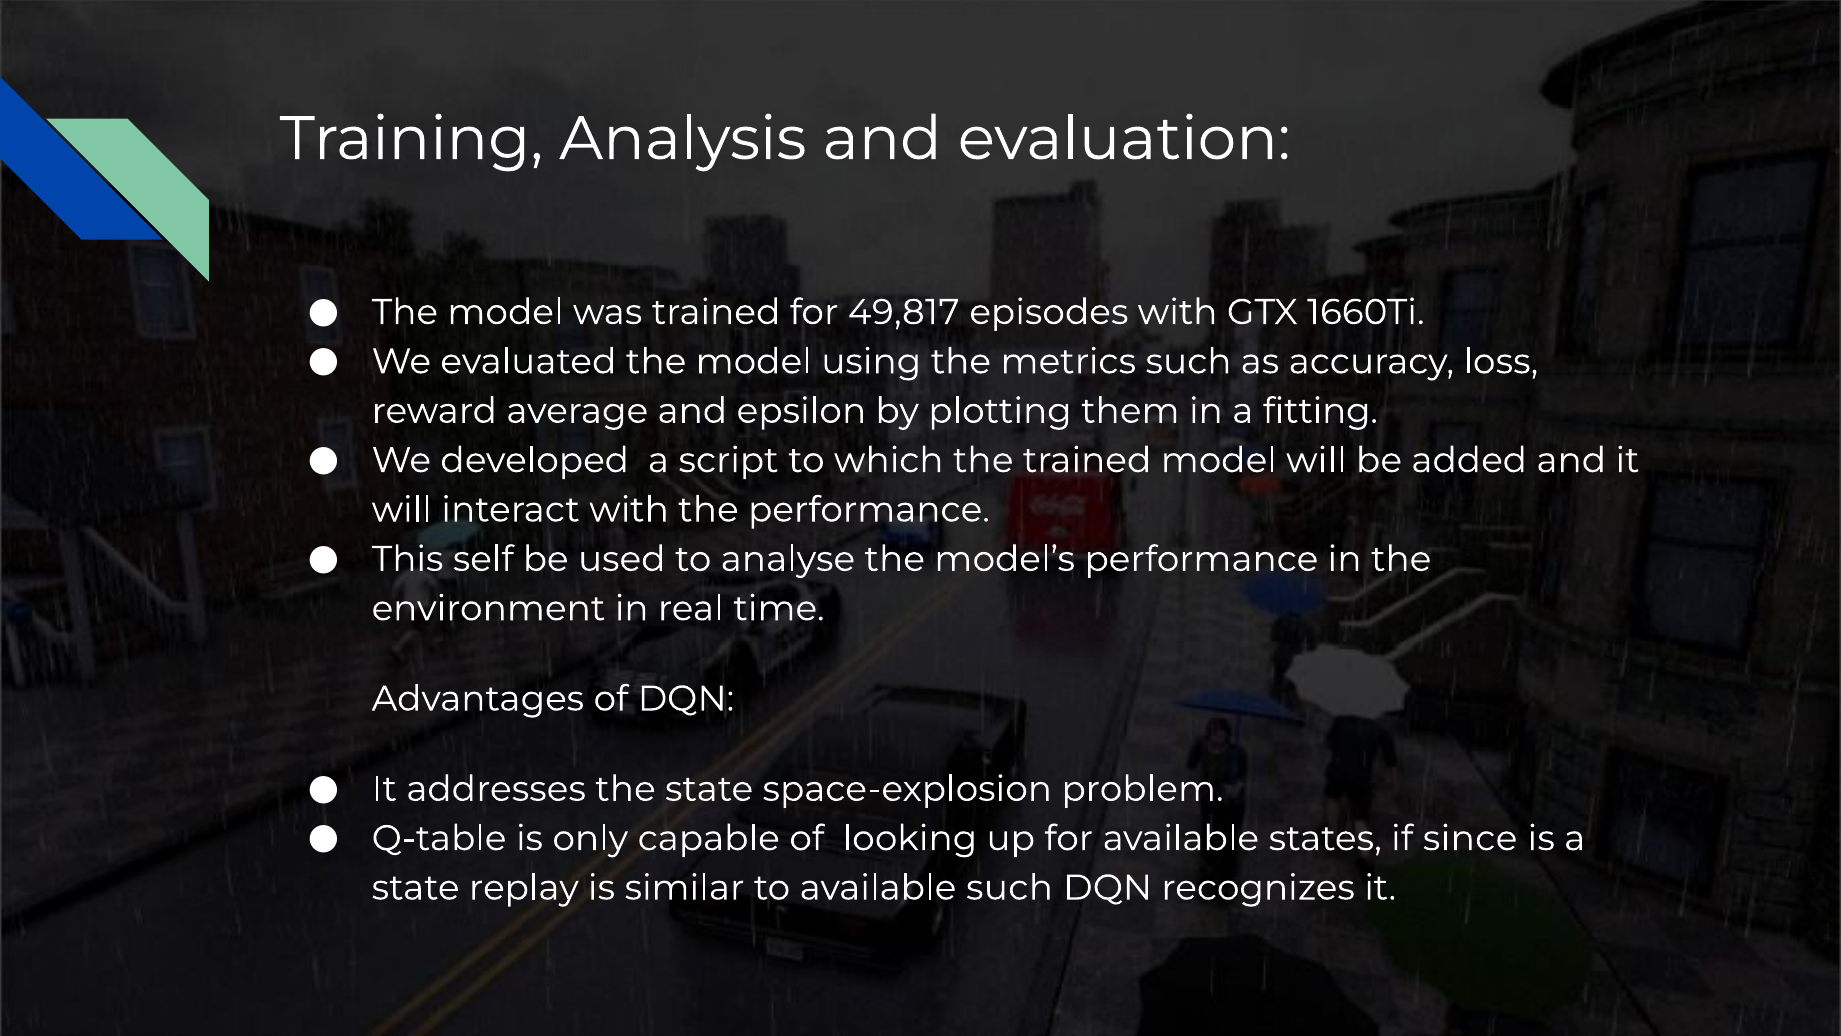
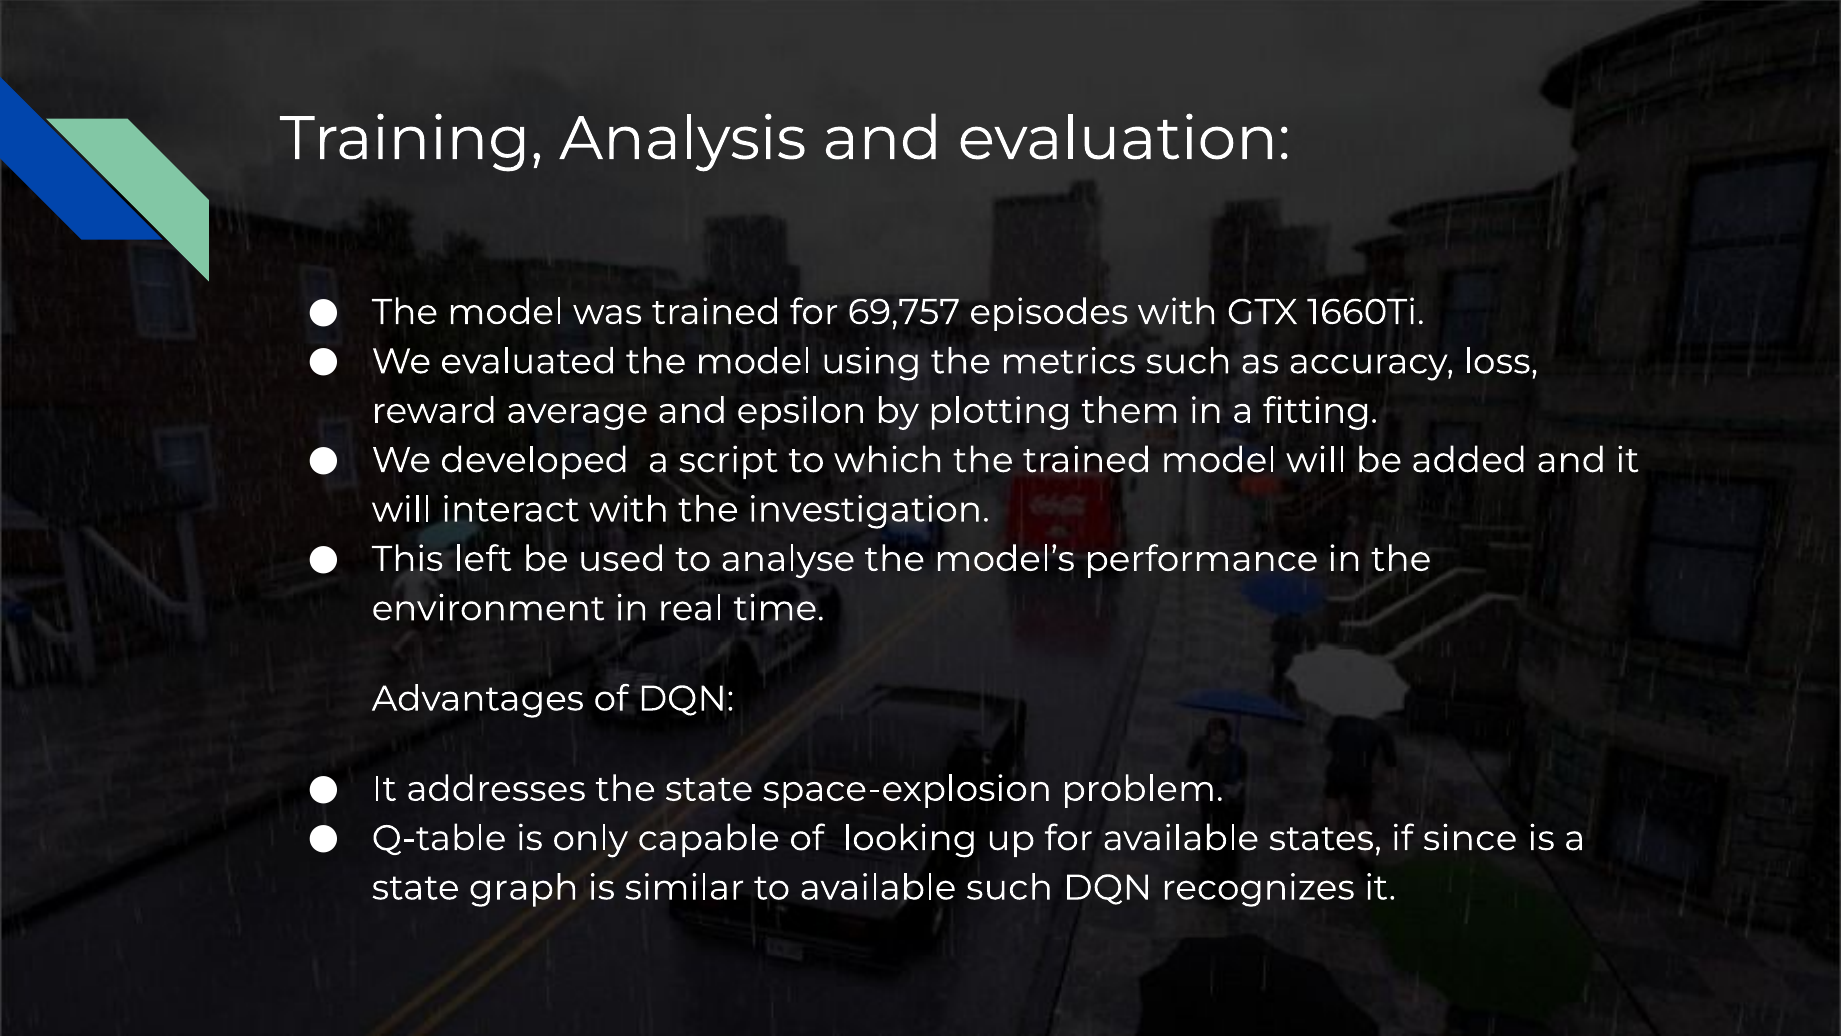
49,817: 49,817 -> 69,757
the performance: performance -> investigation
self: self -> left
replay: replay -> graph
